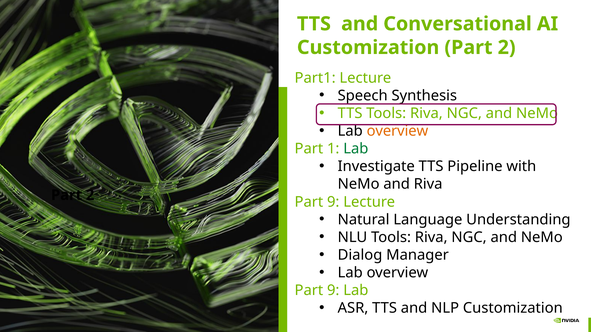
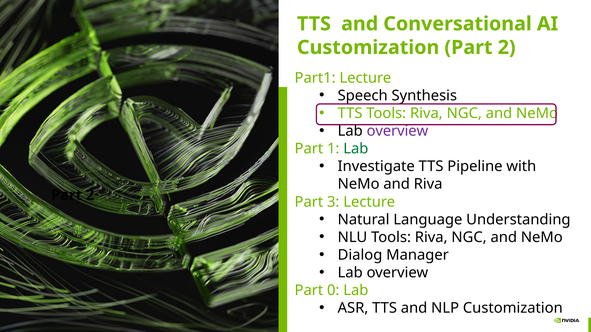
overview at (397, 131) colour: orange -> purple
9 at (333, 202): 9 -> 3
9 at (333, 291): 9 -> 0
